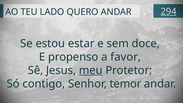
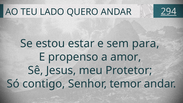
doce: doce -> para
favor: favor -> amor
meu underline: present -> none
